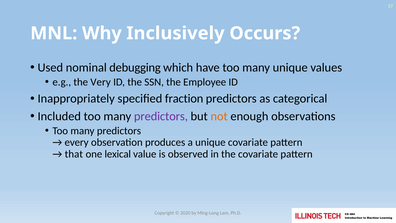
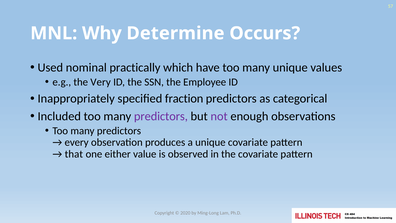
Inclusively: Inclusively -> Determine
debugging: debugging -> practically
not colour: orange -> purple
lexical: lexical -> either
